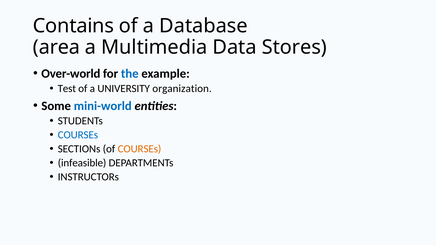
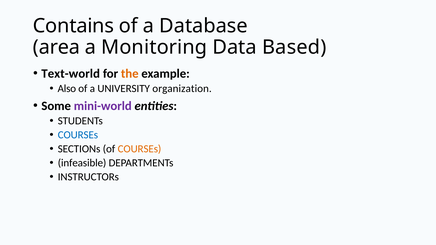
Multimedia: Multimedia -> Monitoring
Stores: Stores -> Based
Over-world: Over-world -> Text-world
the colour: blue -> orange
Test: Test -> Also
mini-world colour: blue -> purple
